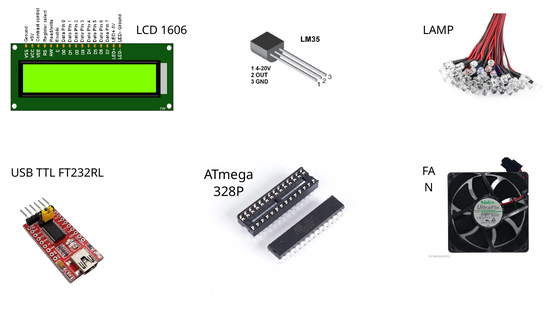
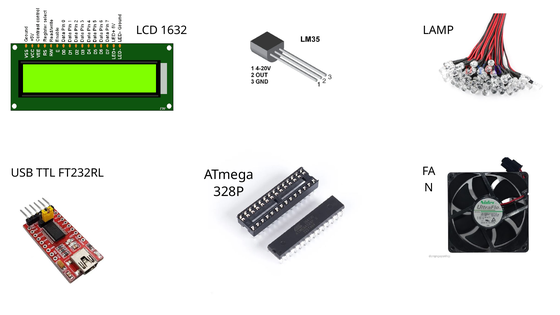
1606: 1606 -> 1632
